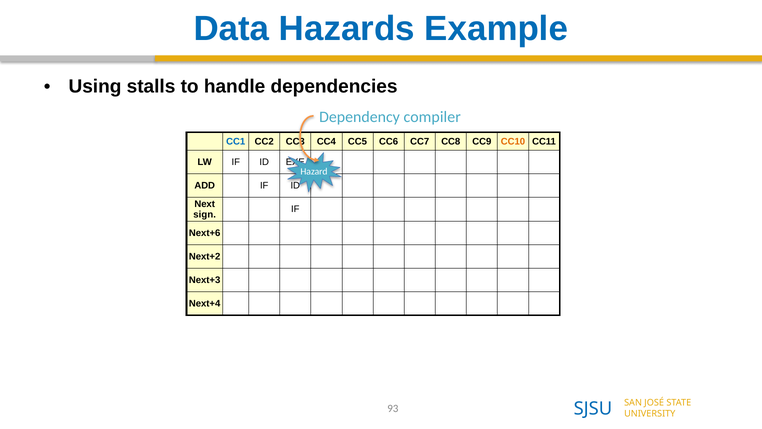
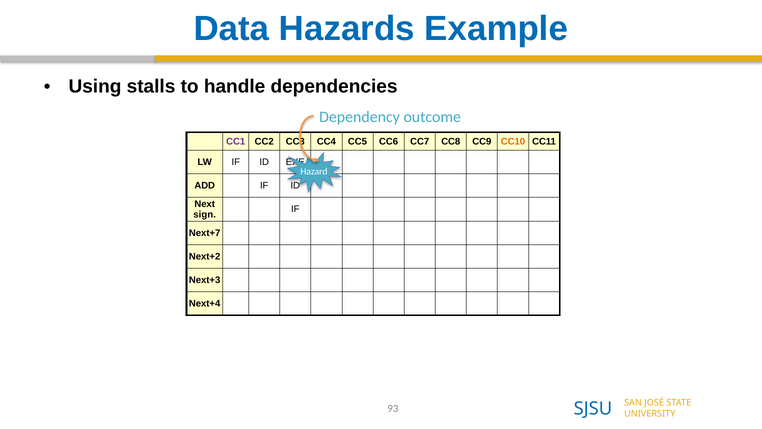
compiler: compiler -> outcome
CC1 colour: blue -> purple
Next+6: Next+6 -> Next+7
